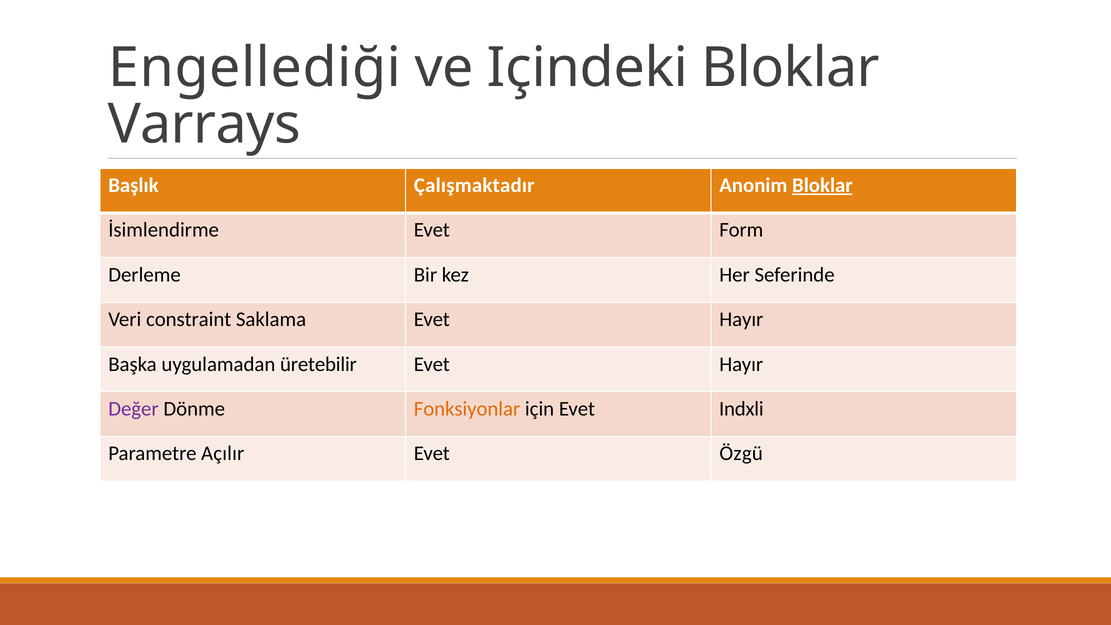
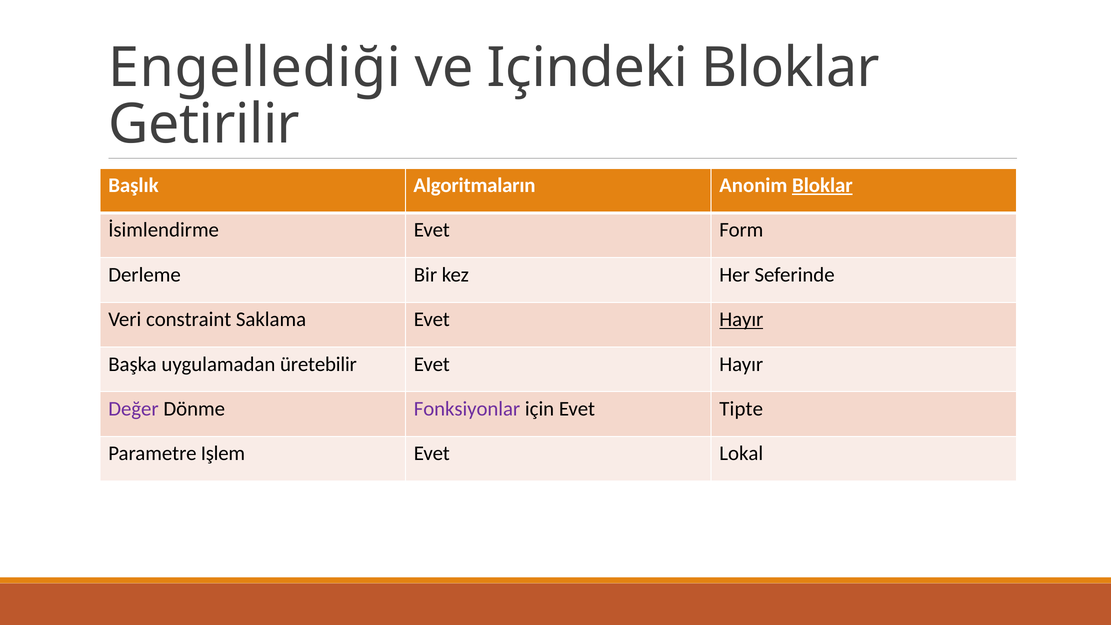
Varrays: Varrays -> Getirilir
Çalışmaktadır: Çalışmaktadır -> Algoritmaların
Hayır at (741, 319) underline: none -> present
Fonksiyonlar colour: orange -> purple
Indxli: Indxli -> Tipte
Açılır: Açılır -> Işlem
Özgü: Özgü -> Lokal
